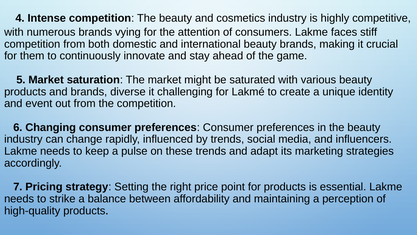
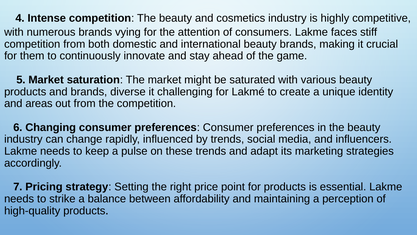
event: event -> areas
